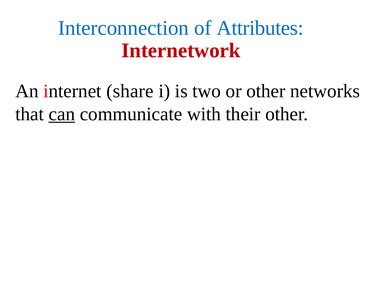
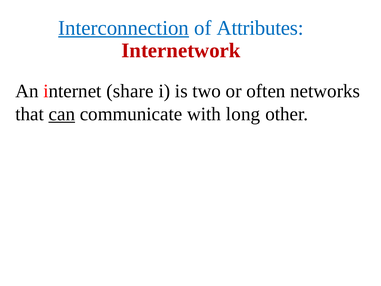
Interconnection underline: none -> present
or other: other -> often
their: their -> long
